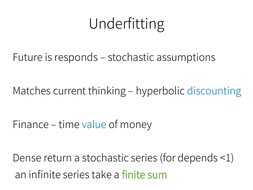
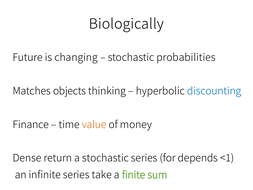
Underfitting: Underfitting -> Biologically
responds: responds -> changing
assumptions: assumptions -> probabilities
current: current -> objects
value colour: blue -> orange
